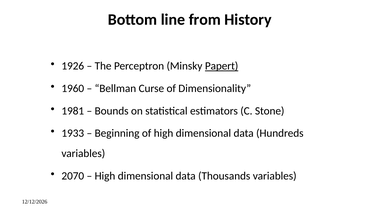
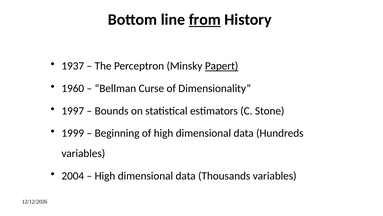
from underline: none -> present
1926: 1926 -> 1937
1981: 1981 -> 1997
1933: 1933 -> 1999
2070: 2070 -> 2004
